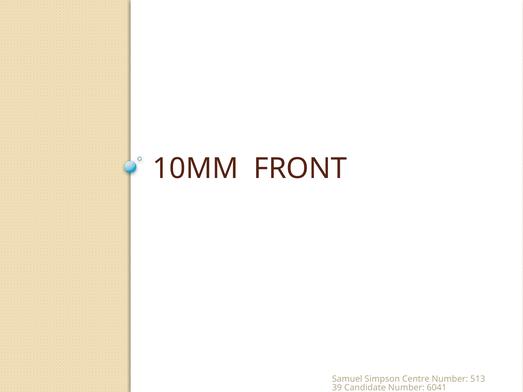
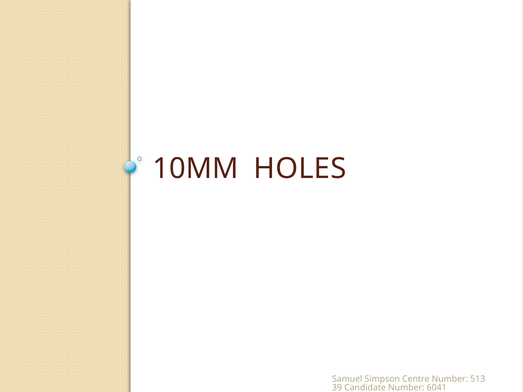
FRONT: FRONT -> HOLES
